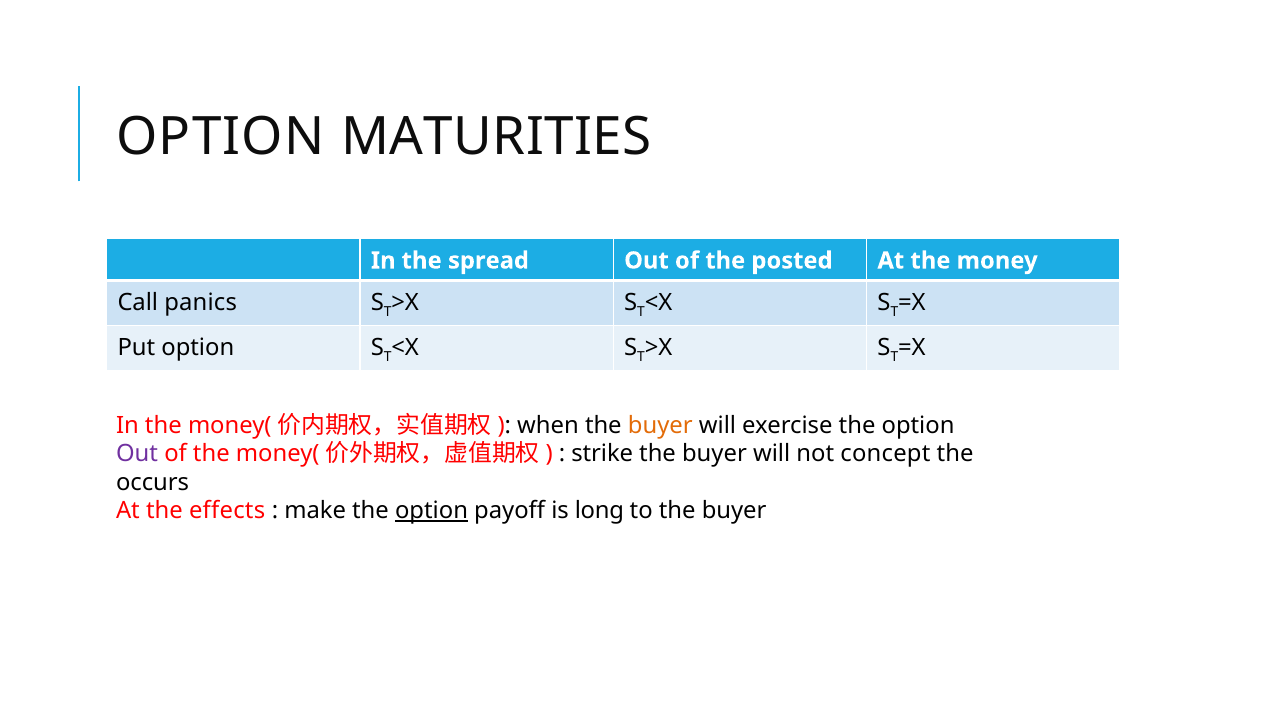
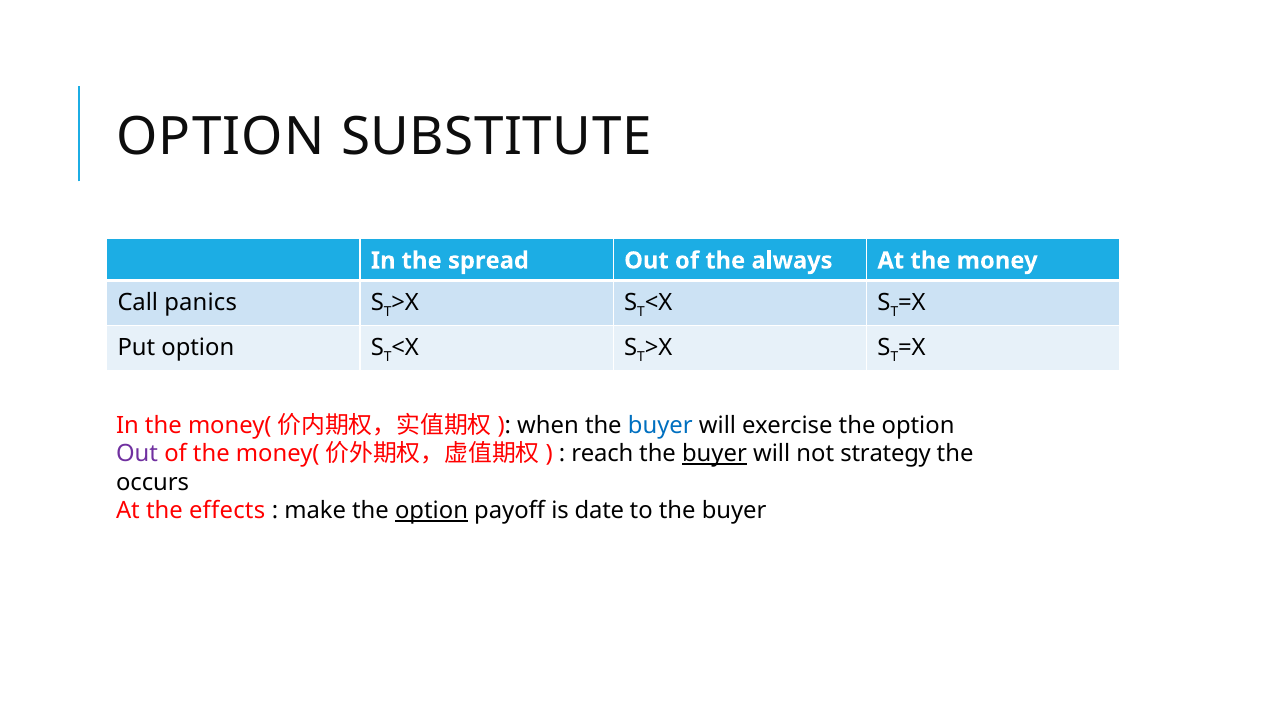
MATURITIES: MATURITIES -> SUBSTITUTE
posted: posted -> always
buyer at (660, 425) colour: orange -> blue
strike: strike -> reach
buyer at (714, 454) underline: none -> present
concept: concept -> strategy
long: long -> date
